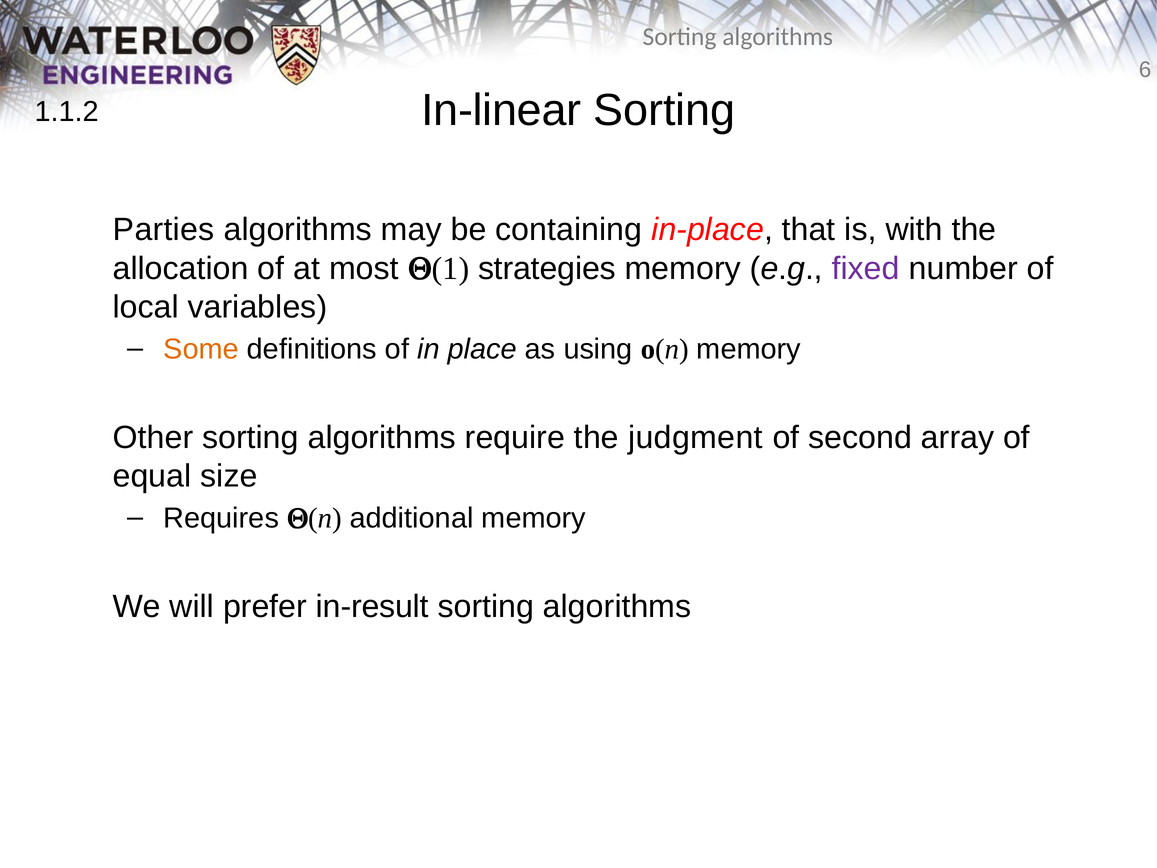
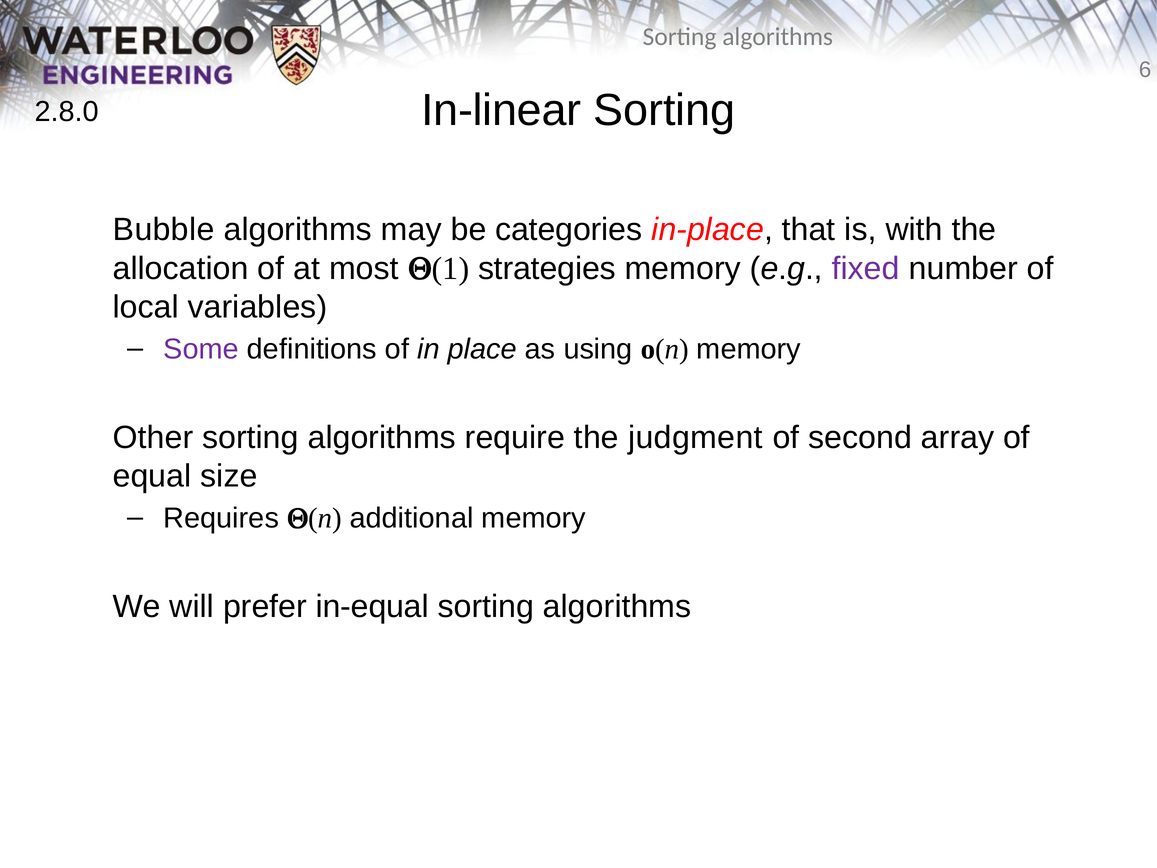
1.1.2: 1.1.2 -> 2.8.0
Parties: Parties -> Bubble
containing: containing -> categories
Some colour: orange -> purple
in-result: in-result -> in-equal
